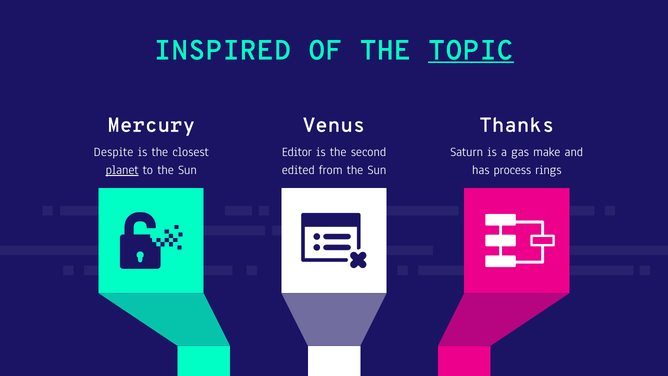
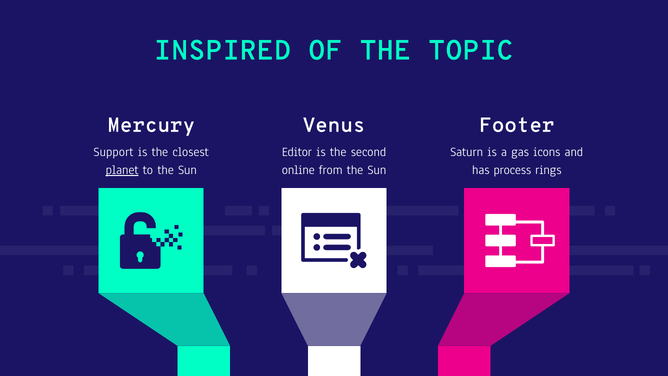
TOPIC underline: present -> none
Thanks: Thanks -> Footer
Despite: Despite -> Support
make: make -> icons
edited: edited -> online
